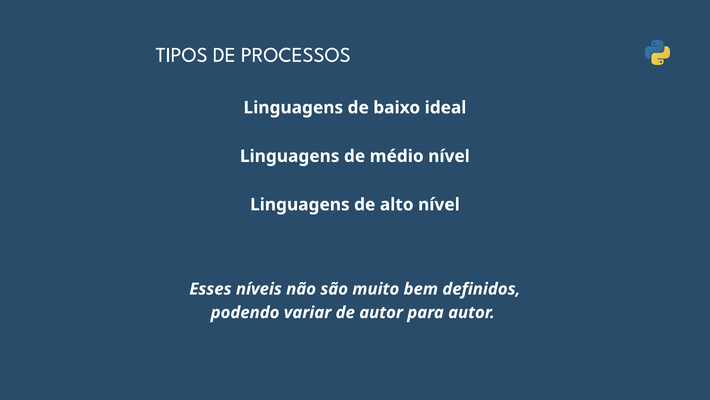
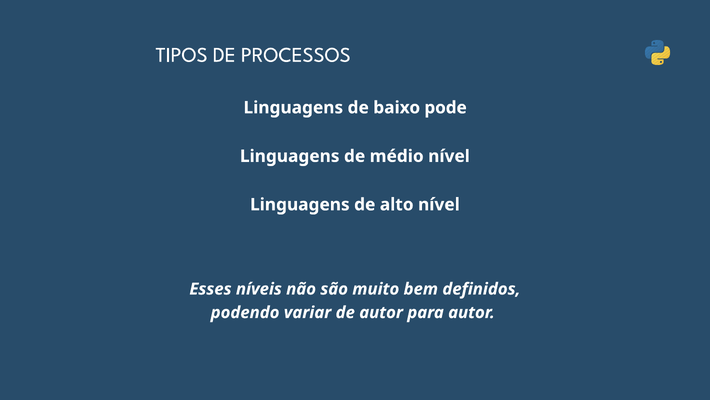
ideal: ideal -> pode
